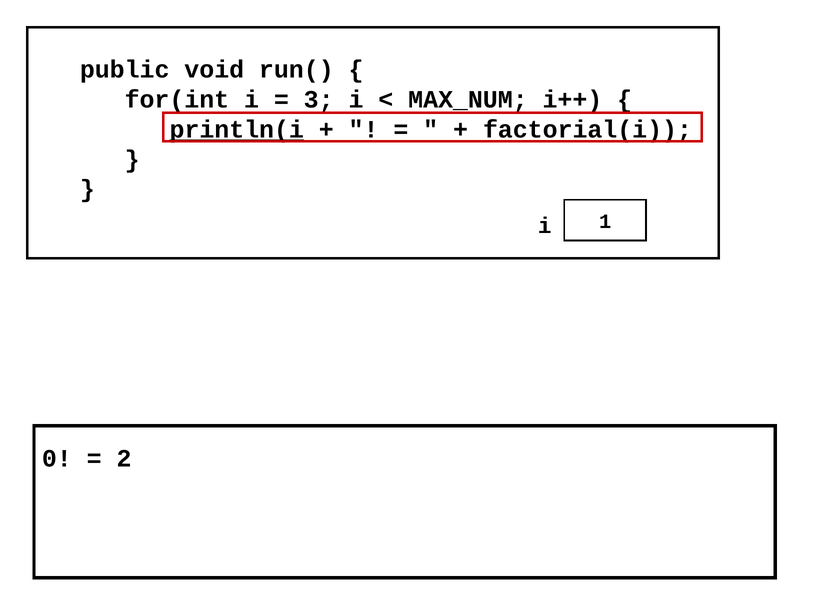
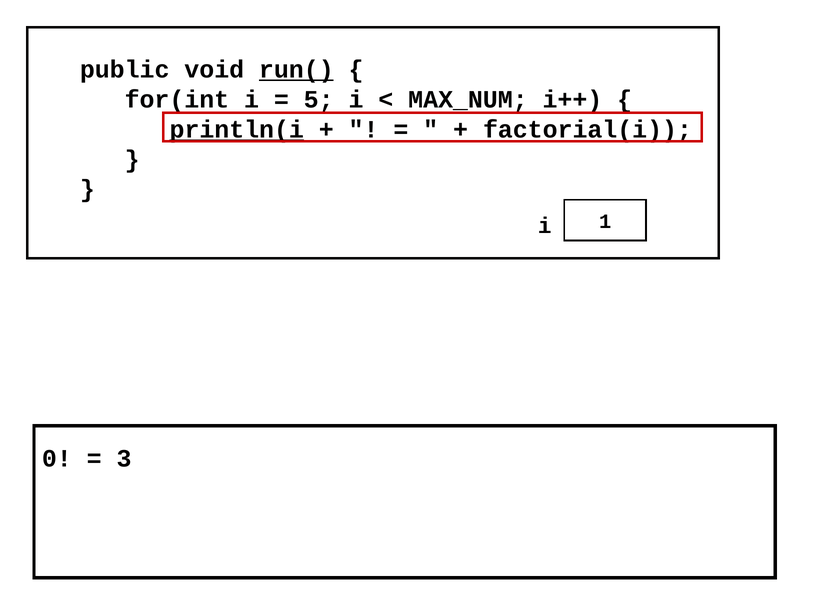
run( underline: none -> present
3: 3 -> 5
2: 2 -> 3
